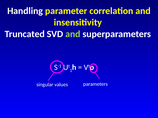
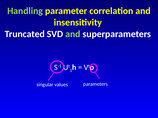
Handling colour: white -> light green
